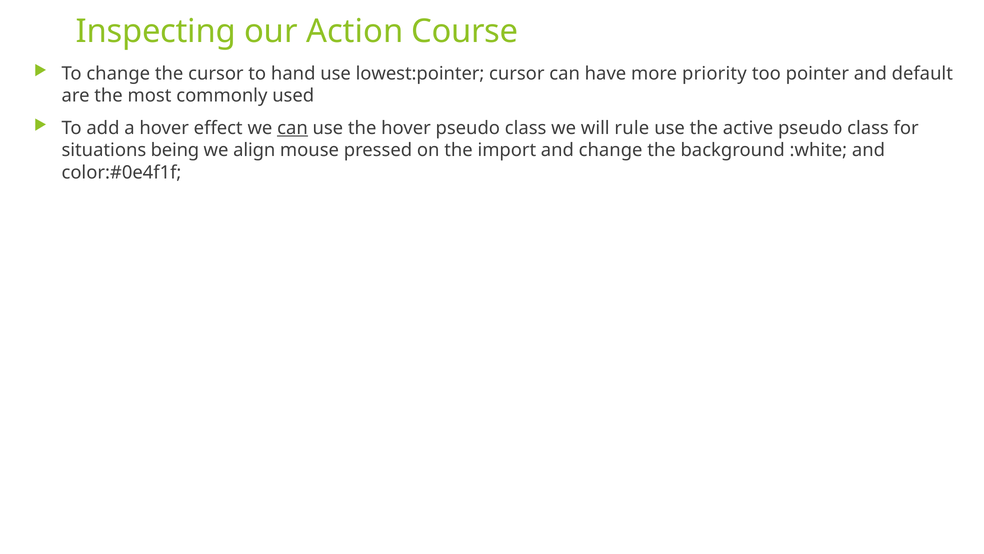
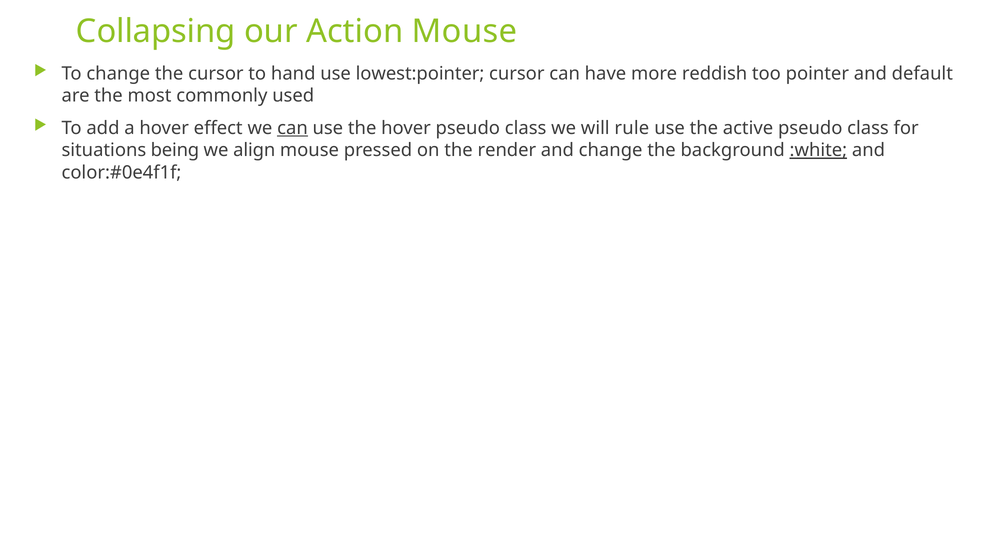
Inspecting: Inspecting -> Collapsing
Action Course: Course -> Mouse
priority: priority -> reddish
import: import -> render
:white underline: none -> present
